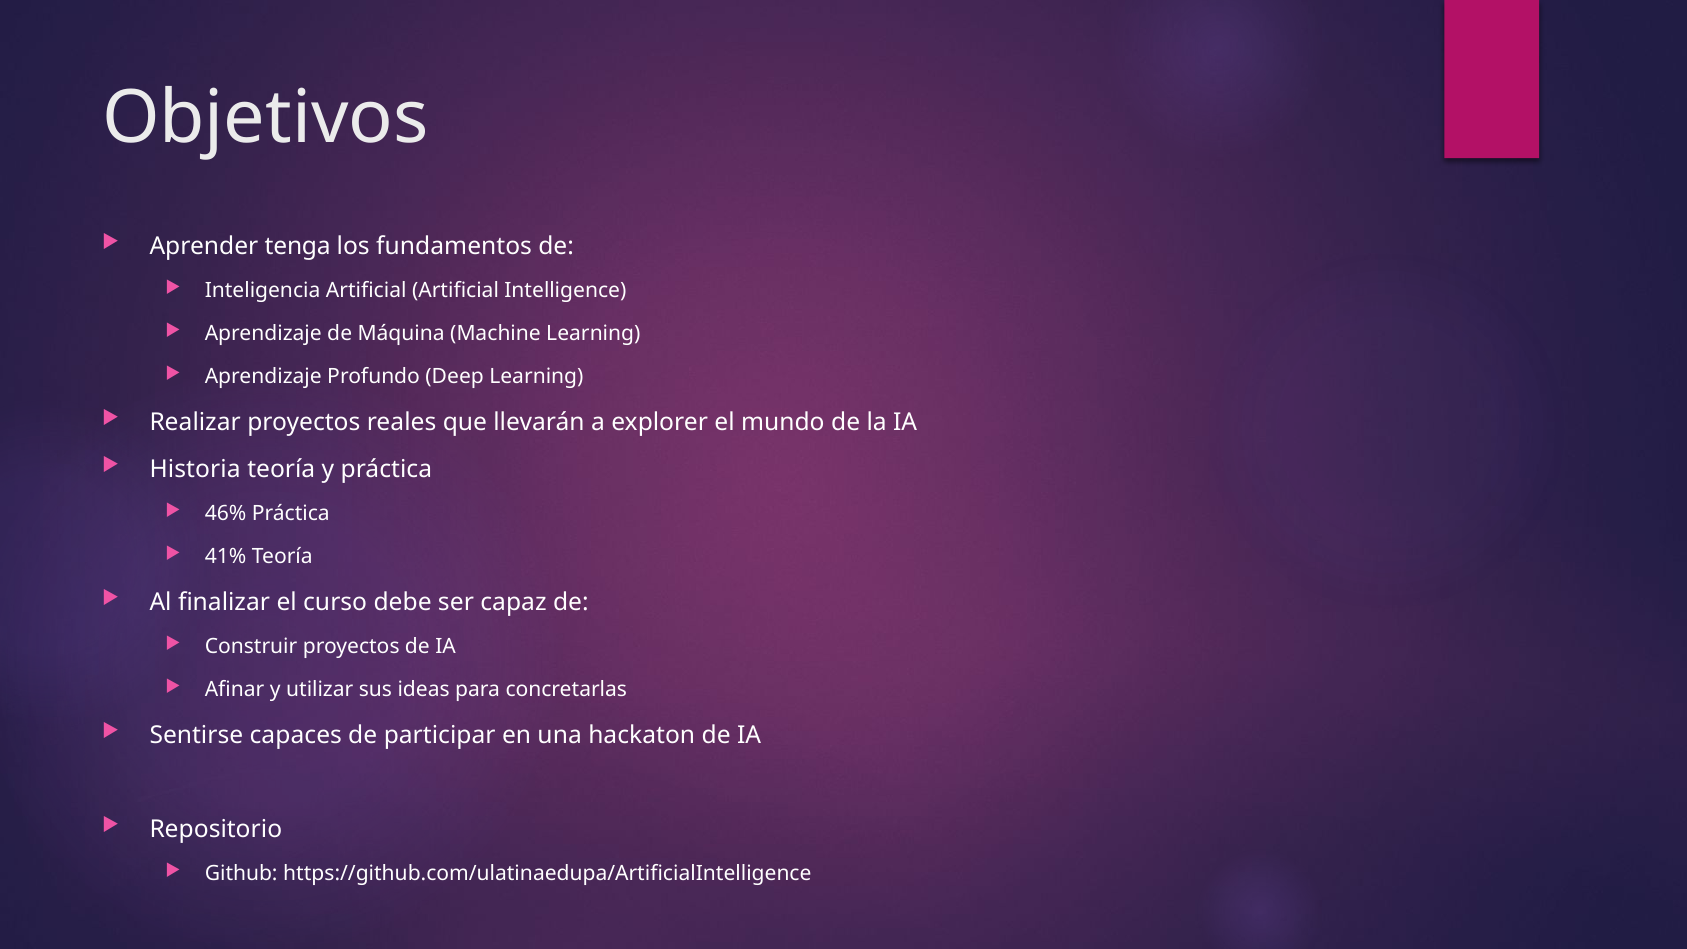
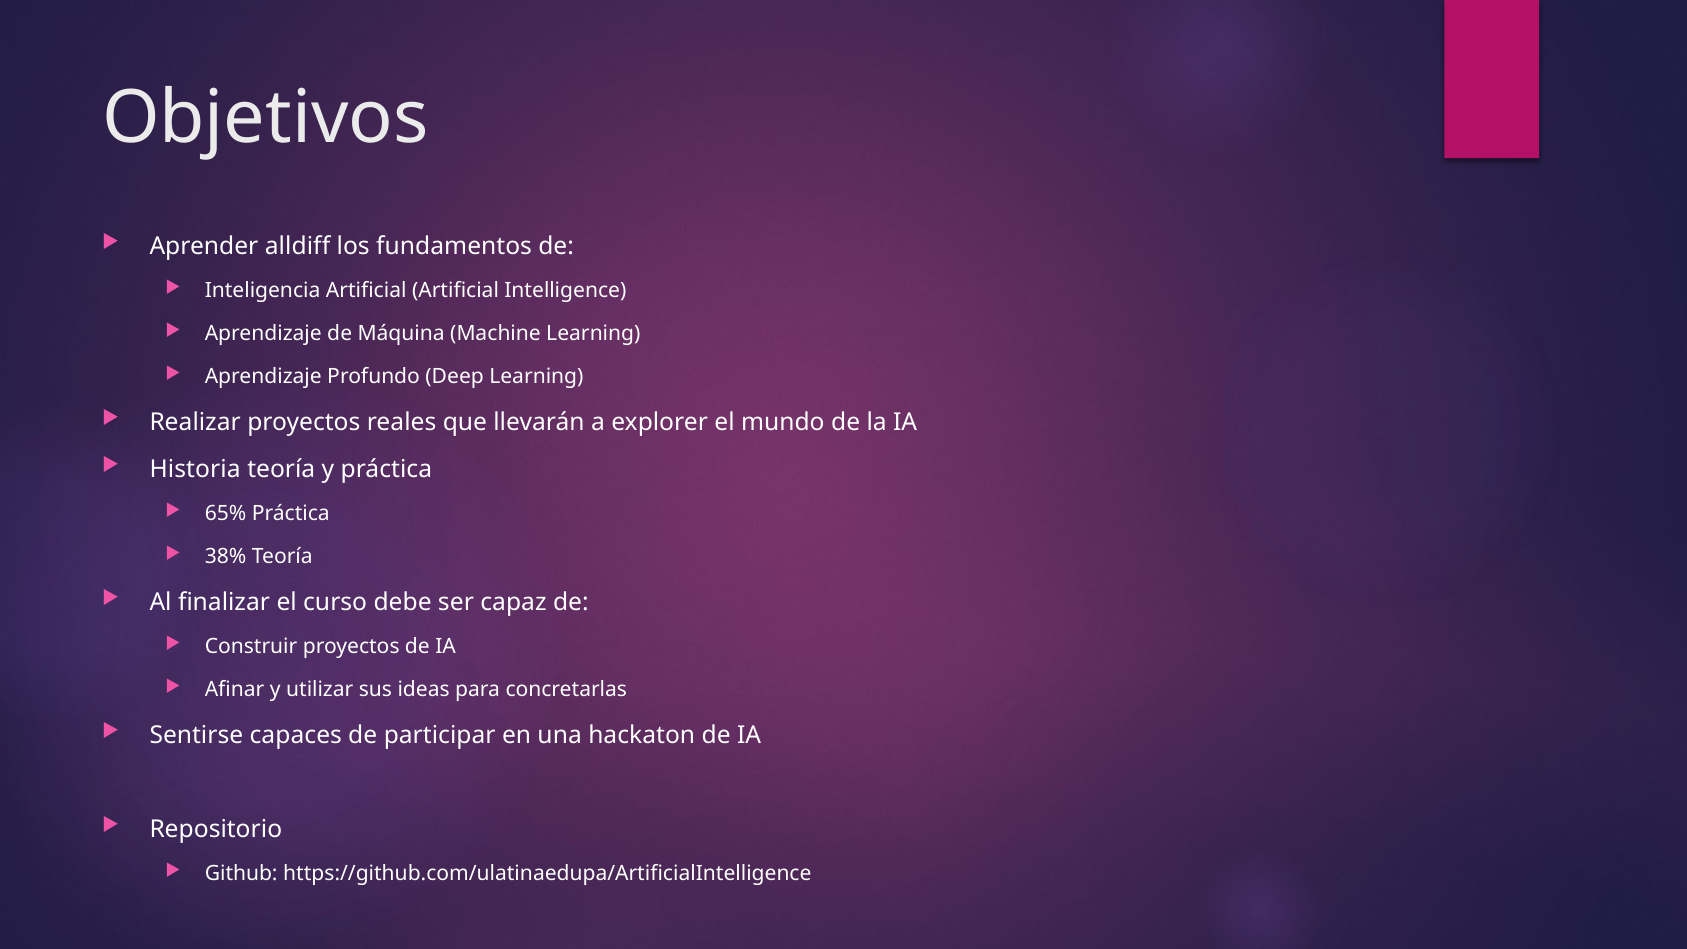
tenga: tenga -> alldiff
46%: 46% -> 65%
41%: 41% -> 38%
